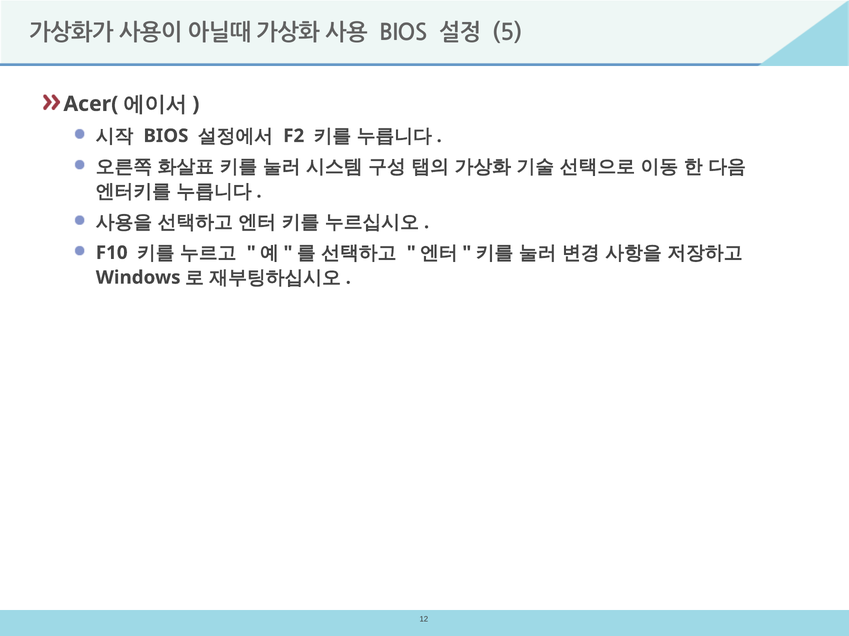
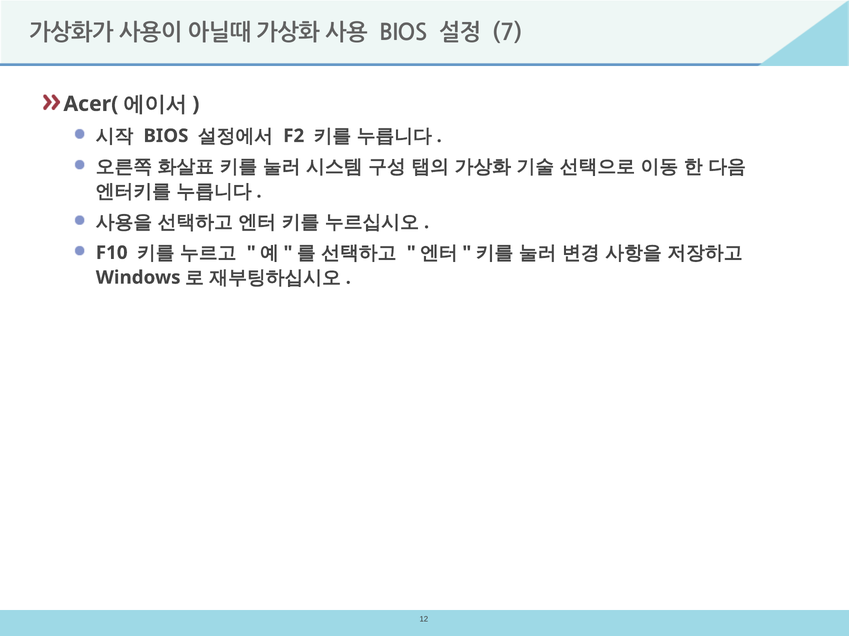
5: 5 -> 7
